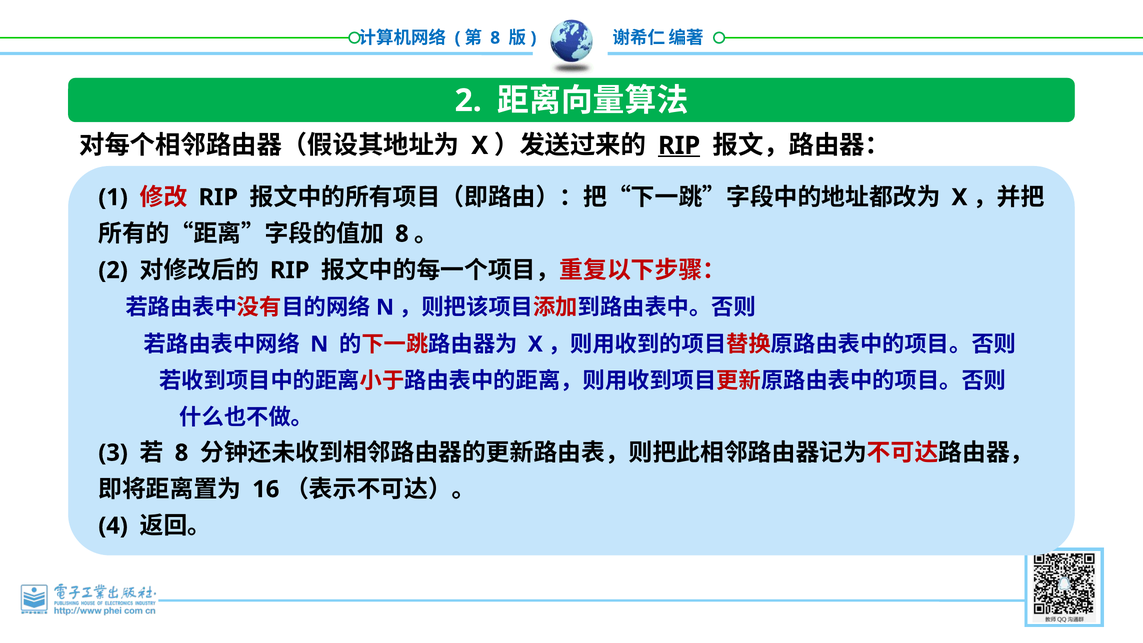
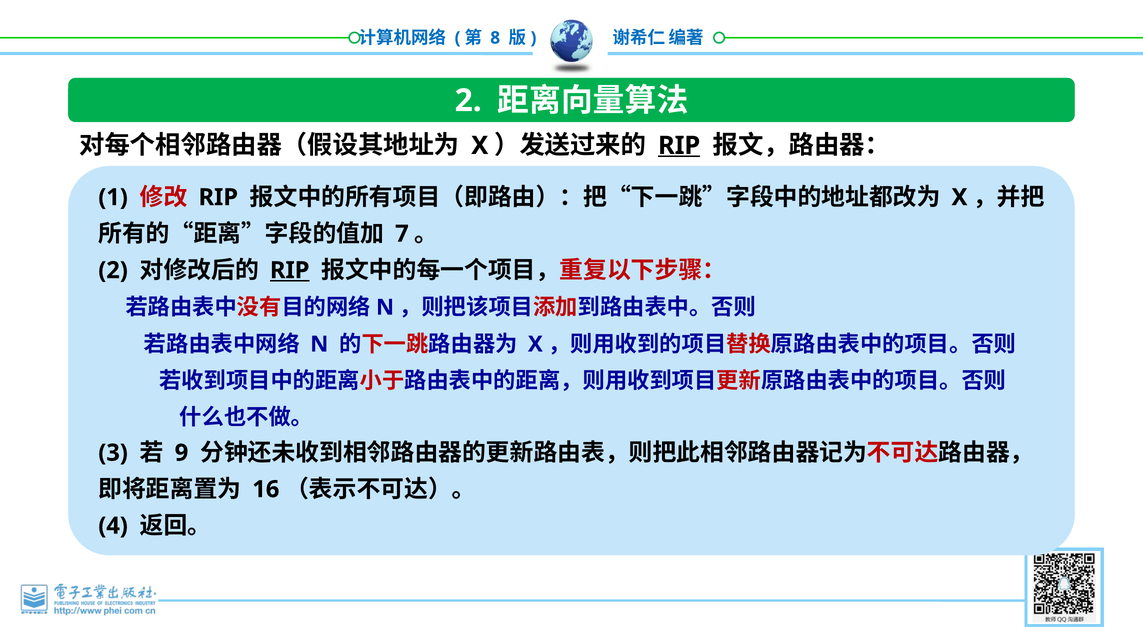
8 at (402, 234): 8 -> 7
RIP at (290, 270) underline: none -> present
8 at (181, 453): 8 -> 9
